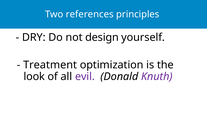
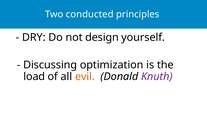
references: references -> conducted
Treatment: Treatment -> Discussing
look: look -> load
evil colour: purple -> orange
